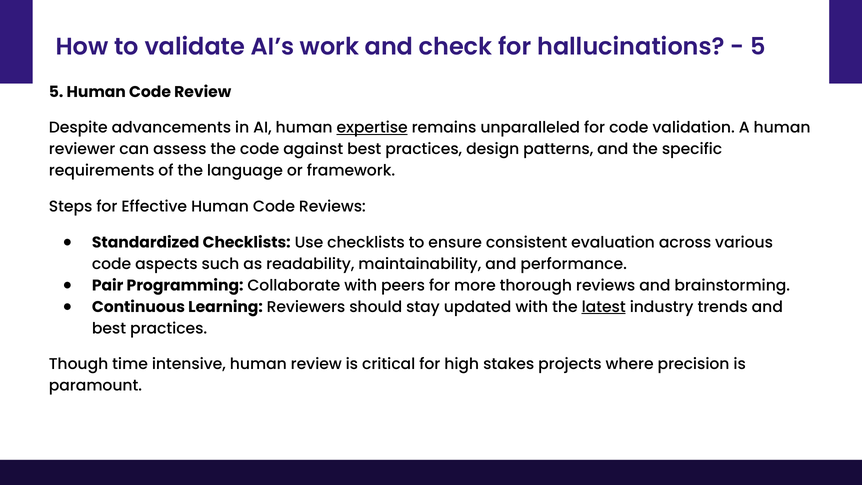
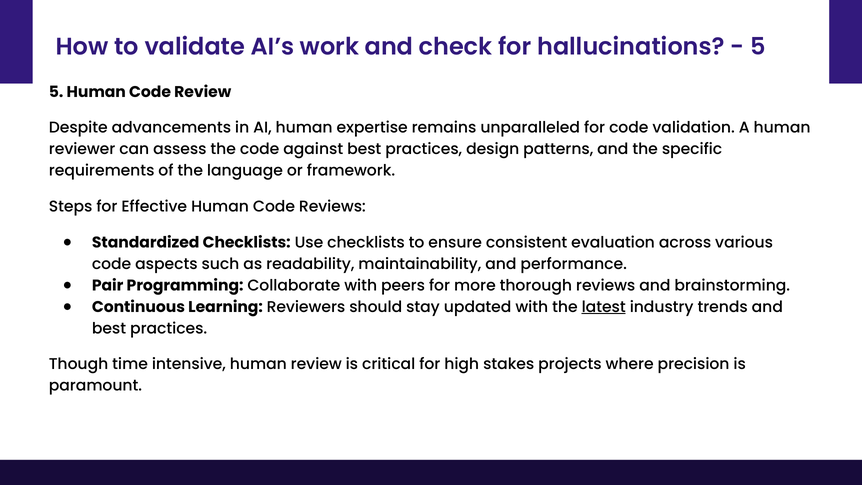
expertise underline: present -> none
